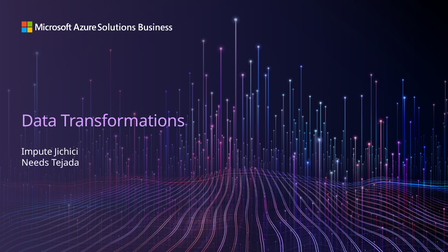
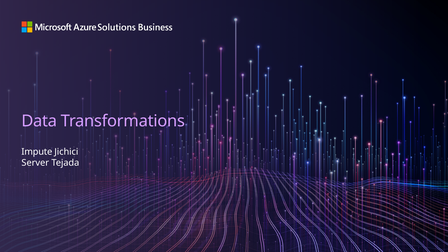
Needs: Needs -> Server
